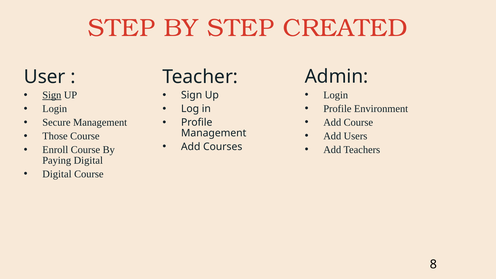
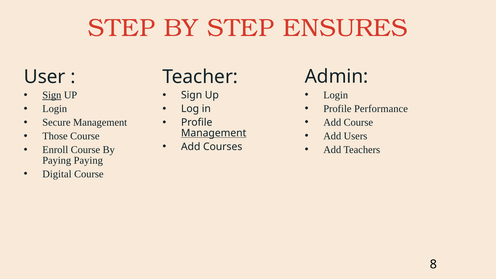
CREATED: CREATED -> ENSURES
Environment: Environment -> Performance
Management at (214, 133) underline: none -> present
Paying Digital: Digital -> Paying
